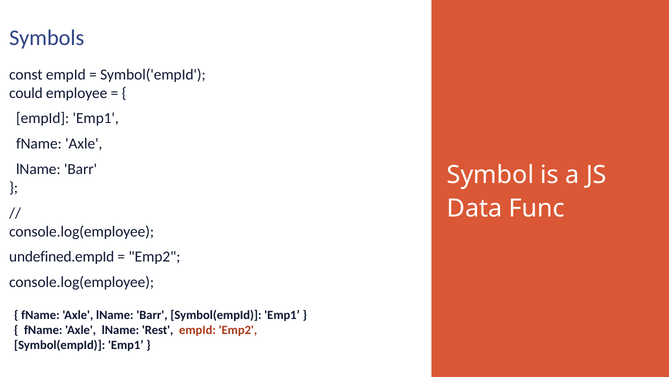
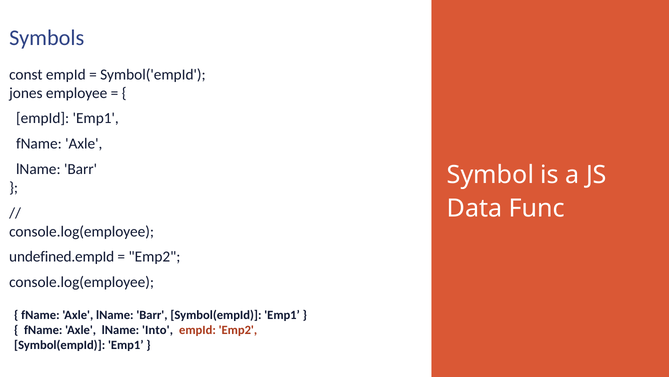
could: could -> jones
Rest: Rest -> Into
